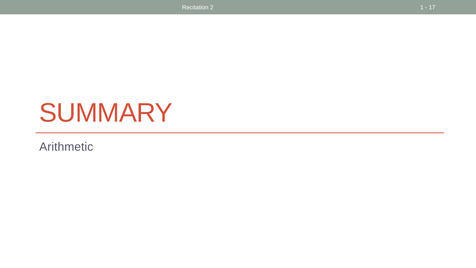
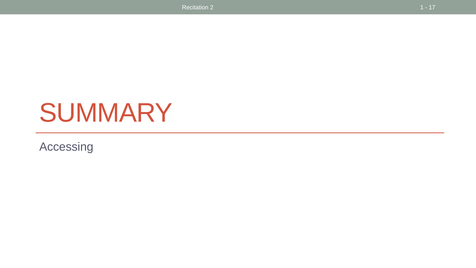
Arithmetic: Arithmetic -> Accessing
